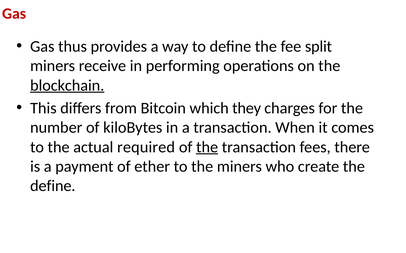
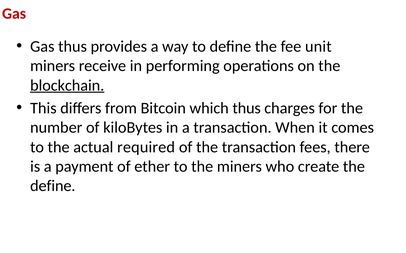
split: split -> unit
which they: they -> thus
the at (207, 147) underline: present -> none
